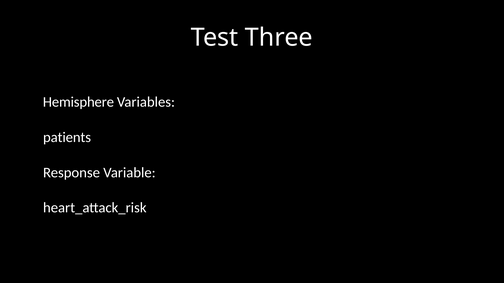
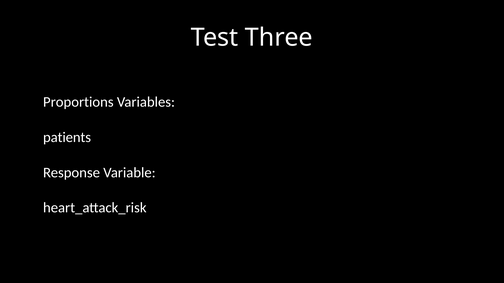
Hemisphere: Hemisphere -> Proportions
